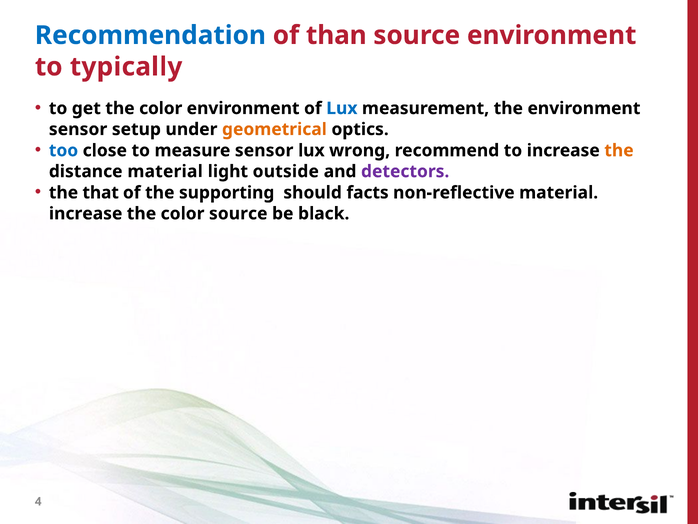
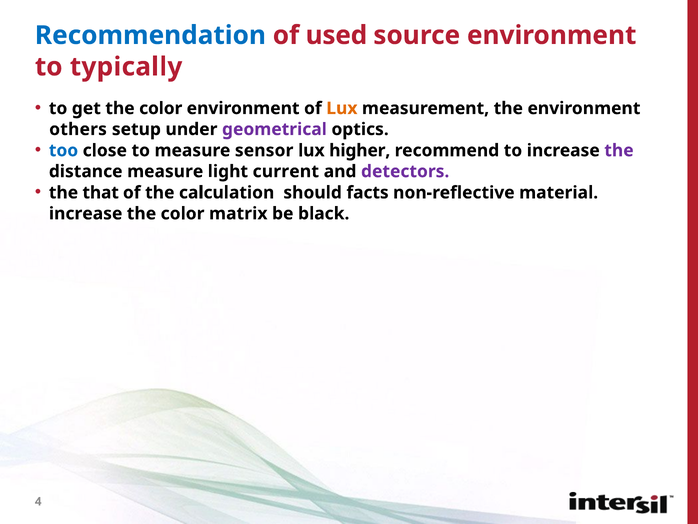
than: than -> used
Lux at (342, 108) colour: blue -> orange
sensor at (78, 129): sensor -> others
geometrical colour: orange -> purple
wrong: wrong -> higher
the at (619, 150) colour: orange -> purple
distance material: material -> measure
outside: outside -> current
supporting: supporting -> calculation
color source: source -> matrix
